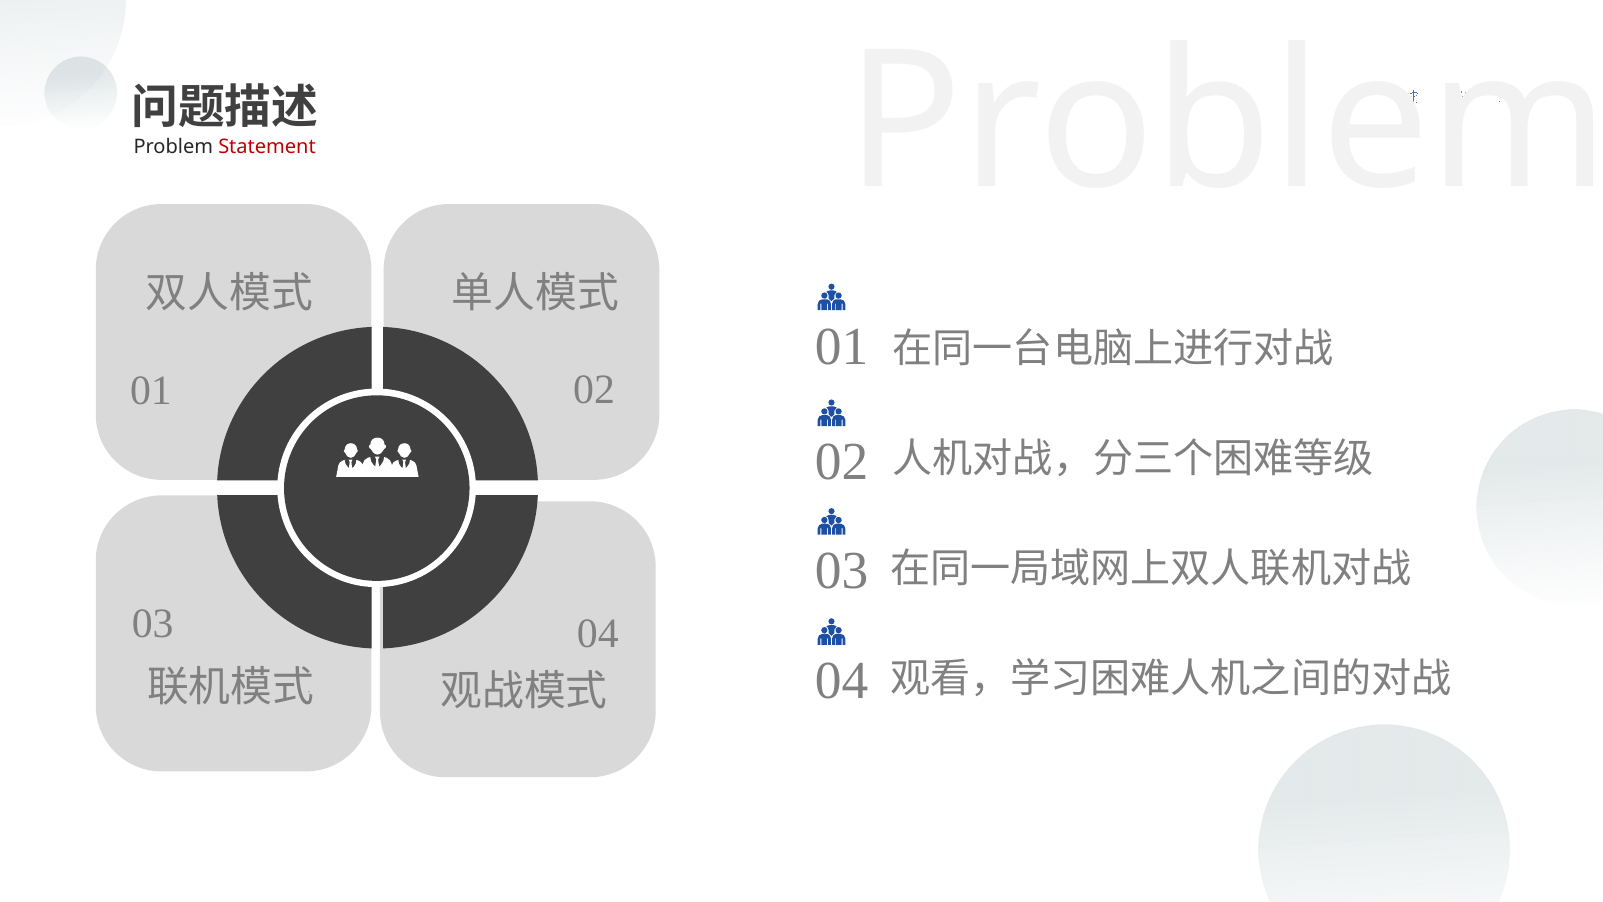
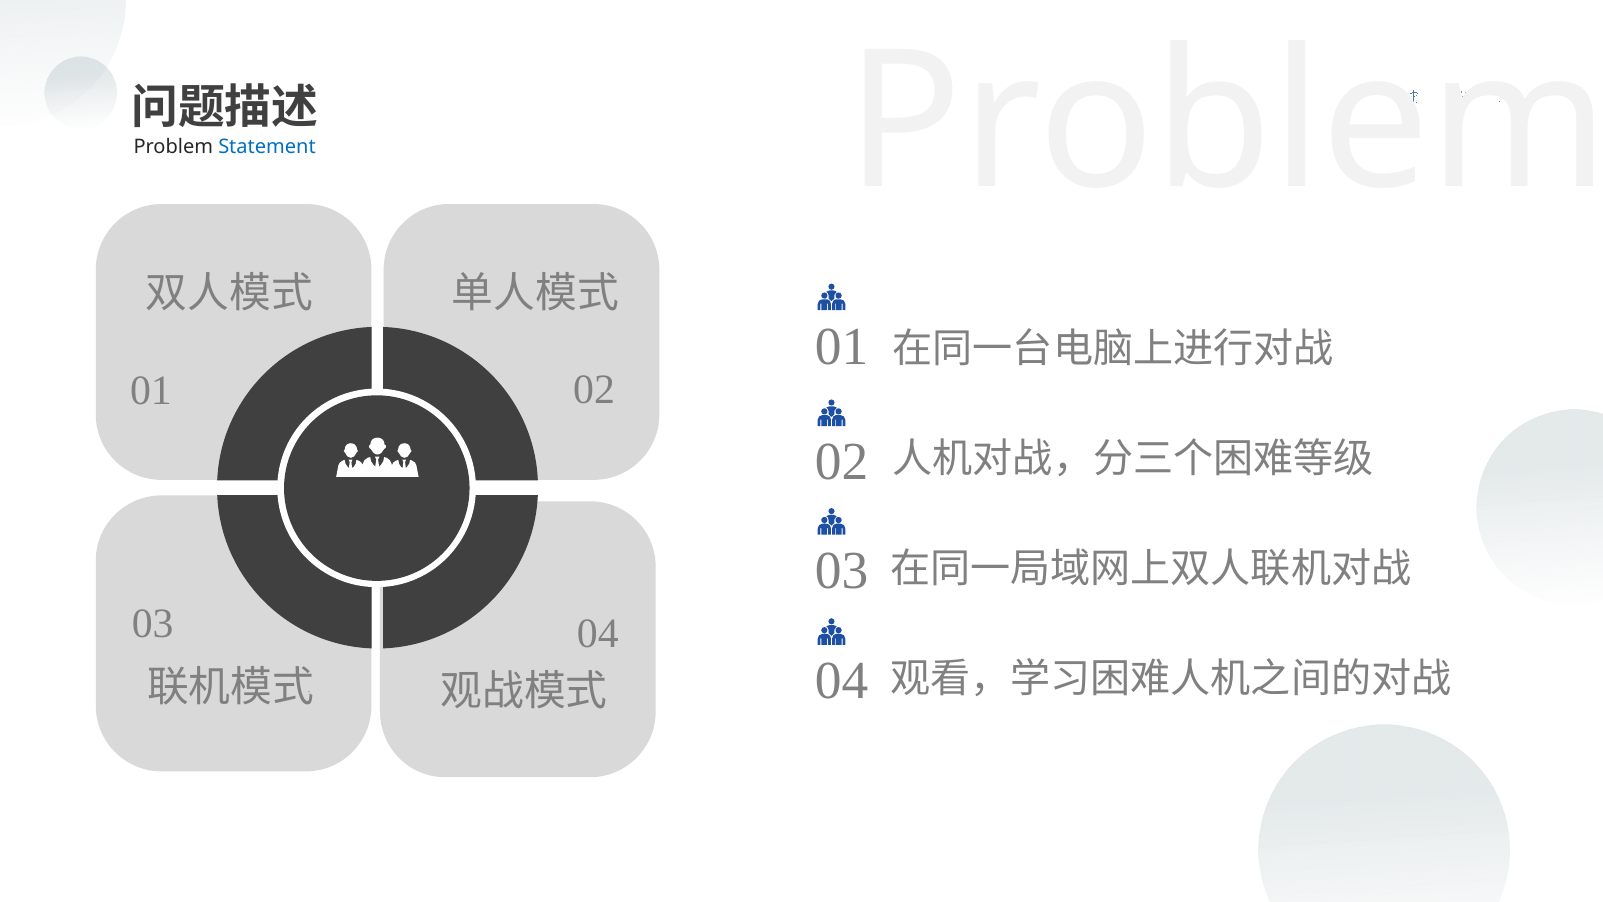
Statement colour: red -> blue
